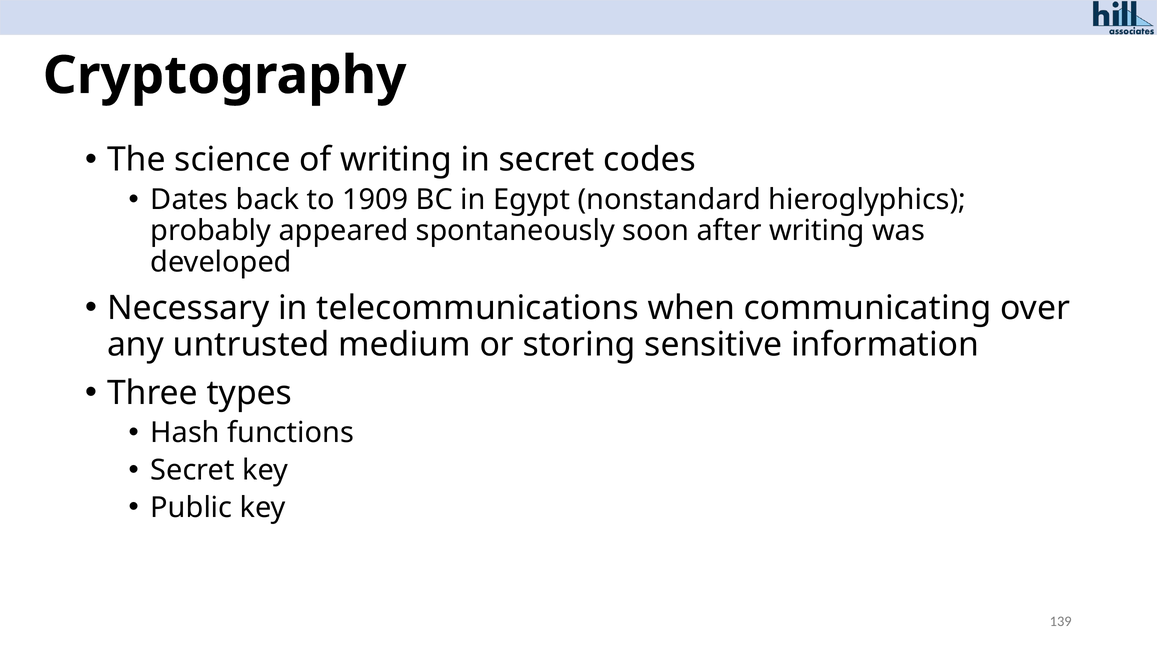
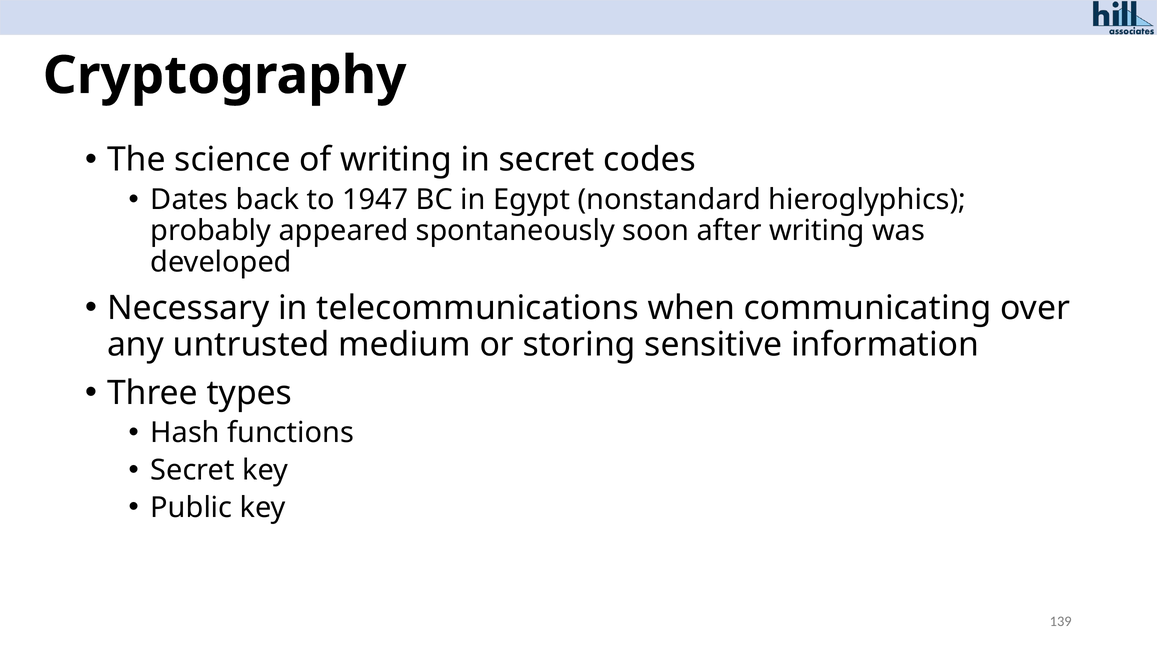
1909: 1909 -> 1947
